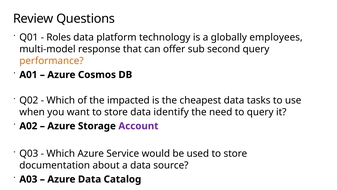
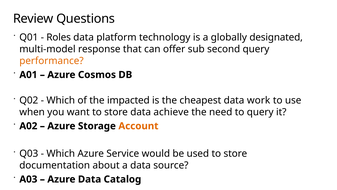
employees: employees -> designated
tasks: tasks -> work
identify: identify -> achieve
Account colour: purple -> orange
